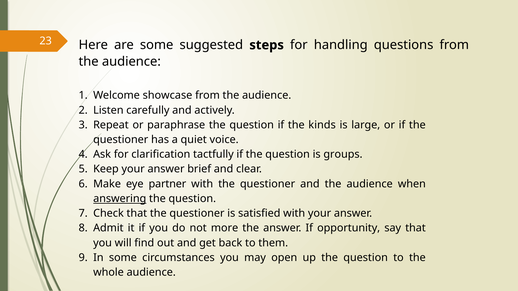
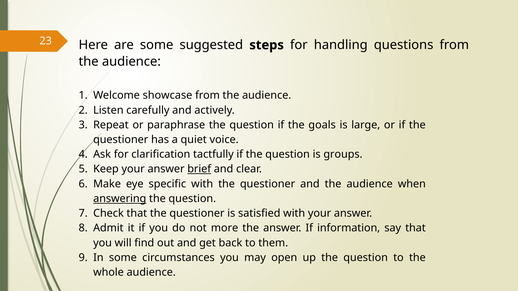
kinds: kinds -> goals
brief underline: none -> present
partner: partner -> specific
opportunity: opportunity -> information
